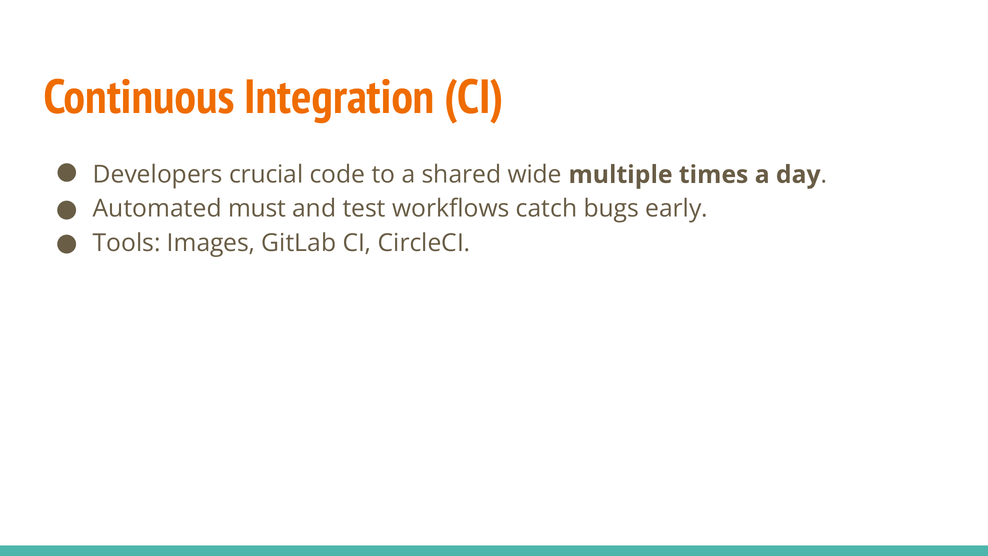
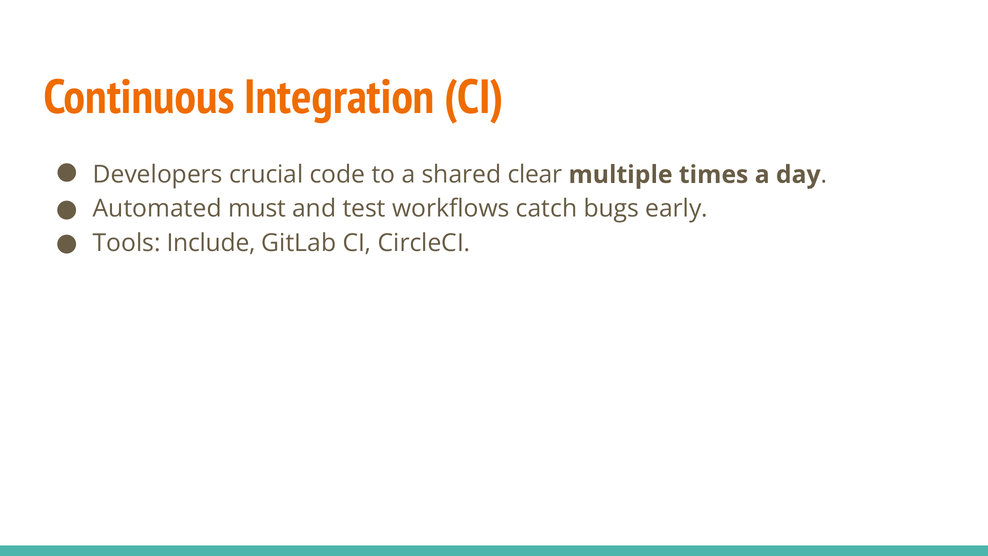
wide: wide -> clear
Images: Images -> Include
